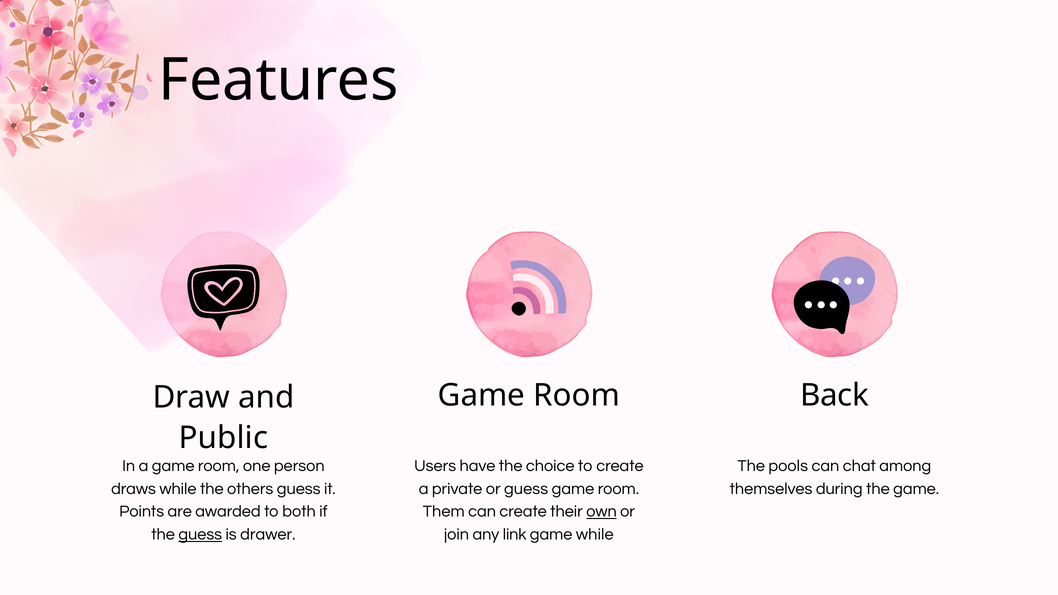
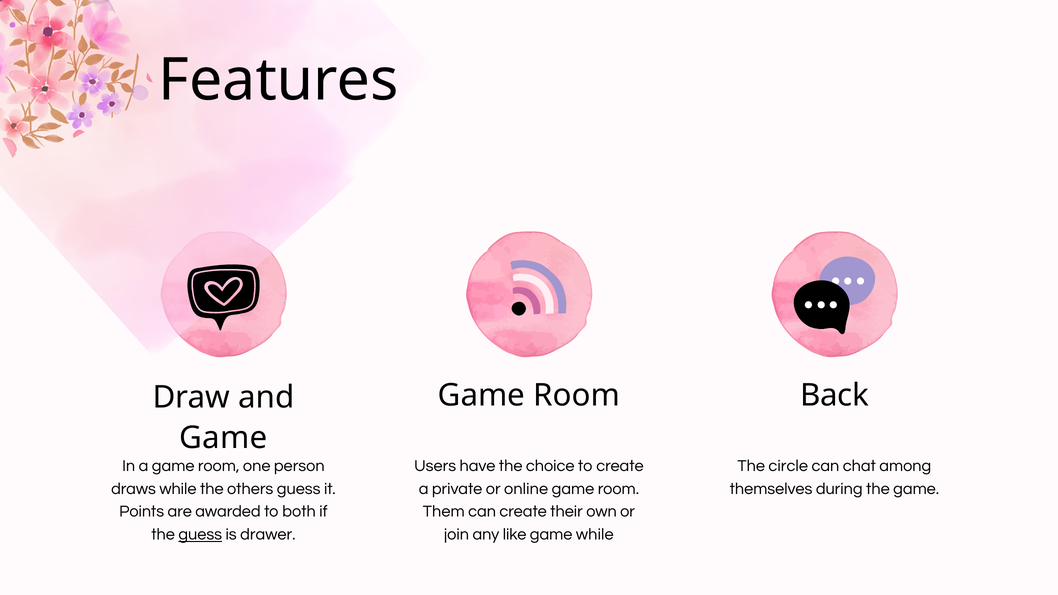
Public at (223, 438): Public -> Game
pools: pools -> circle
or guess: guess -> online
own underline: present -> none
link: link -> like
